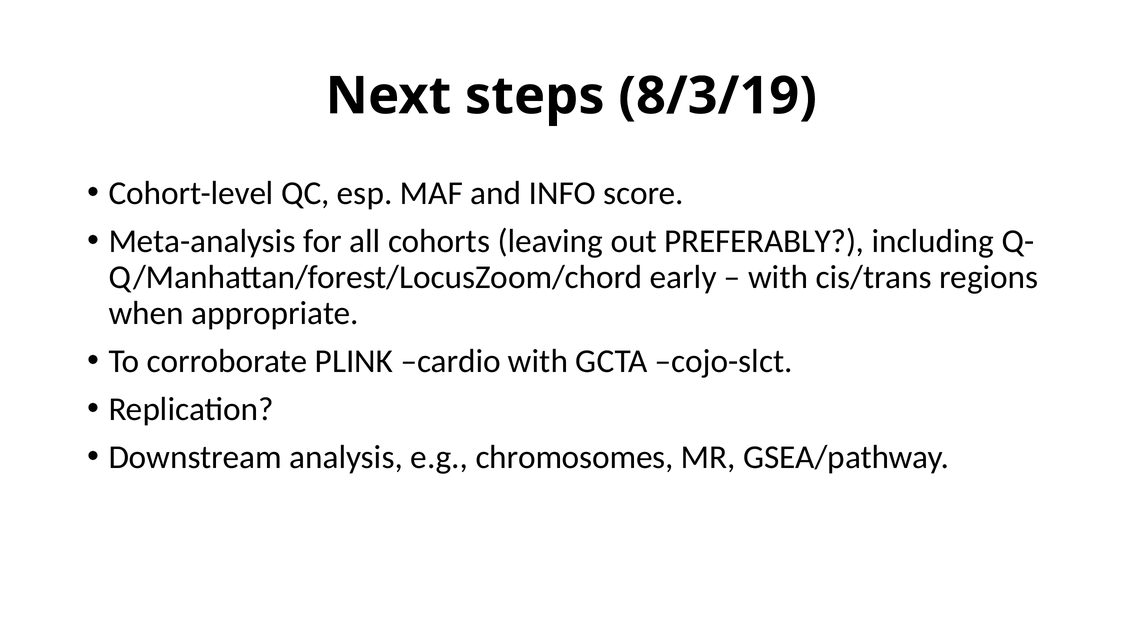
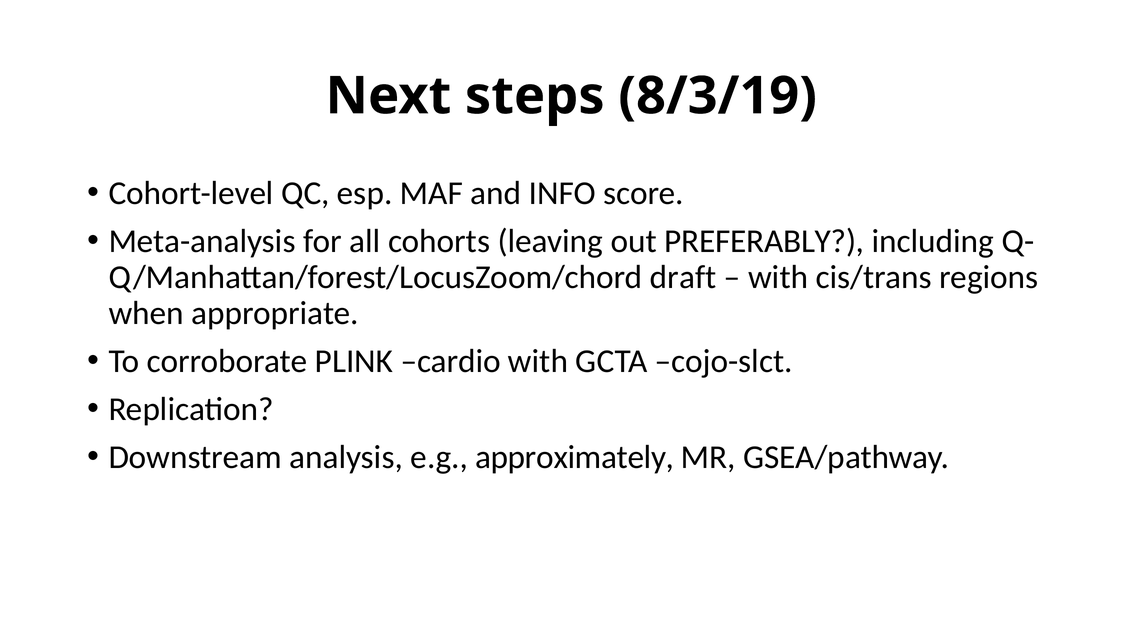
early: early -> draft
chromosomes: chromosomes -> approximately
